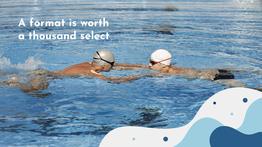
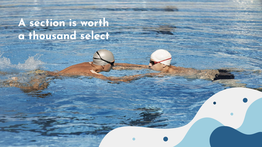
format: format -> section
